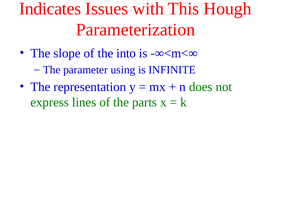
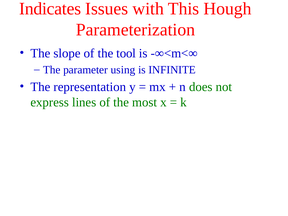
into: into -> tool
parts: parts -> most
